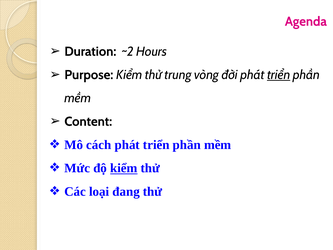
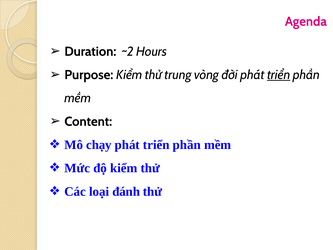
cách: cách -> chạy
kiểm at (124, 168) underline: present -> none
đang: đang -> đánh
